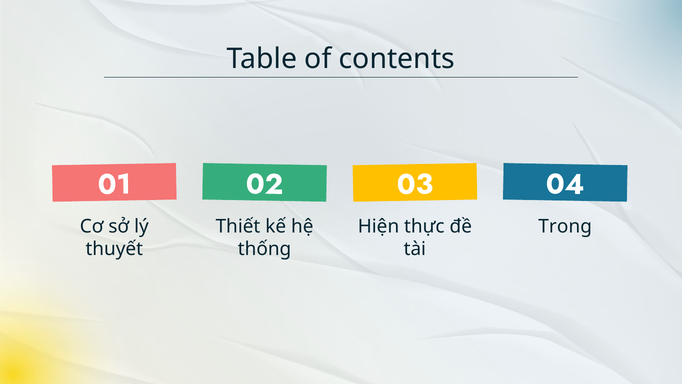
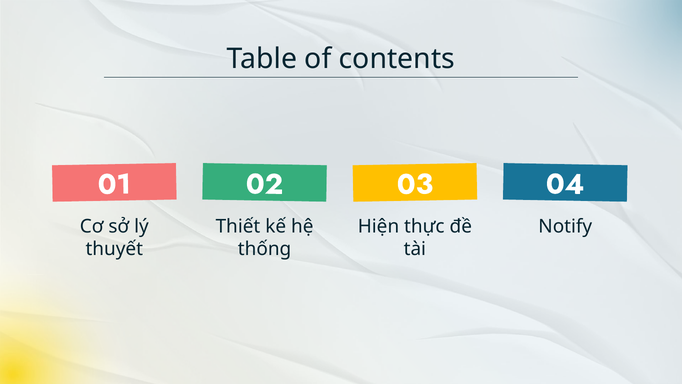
Trong: Trong -> Notify
